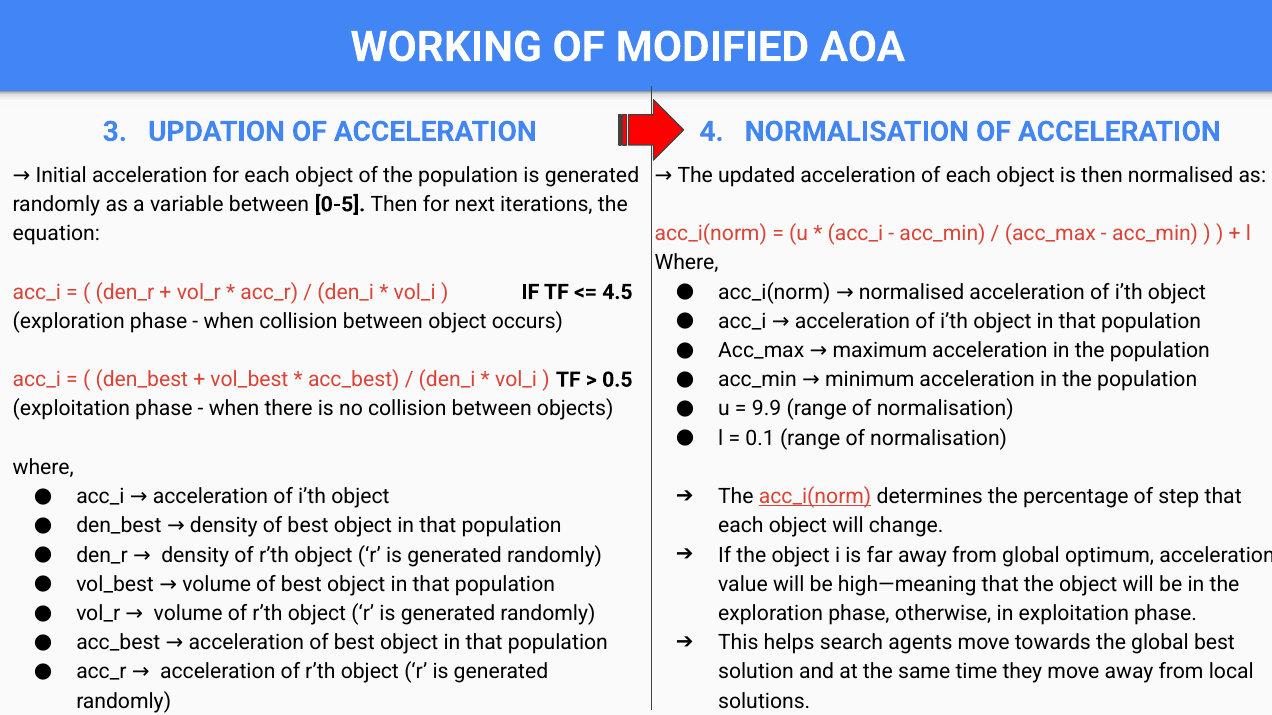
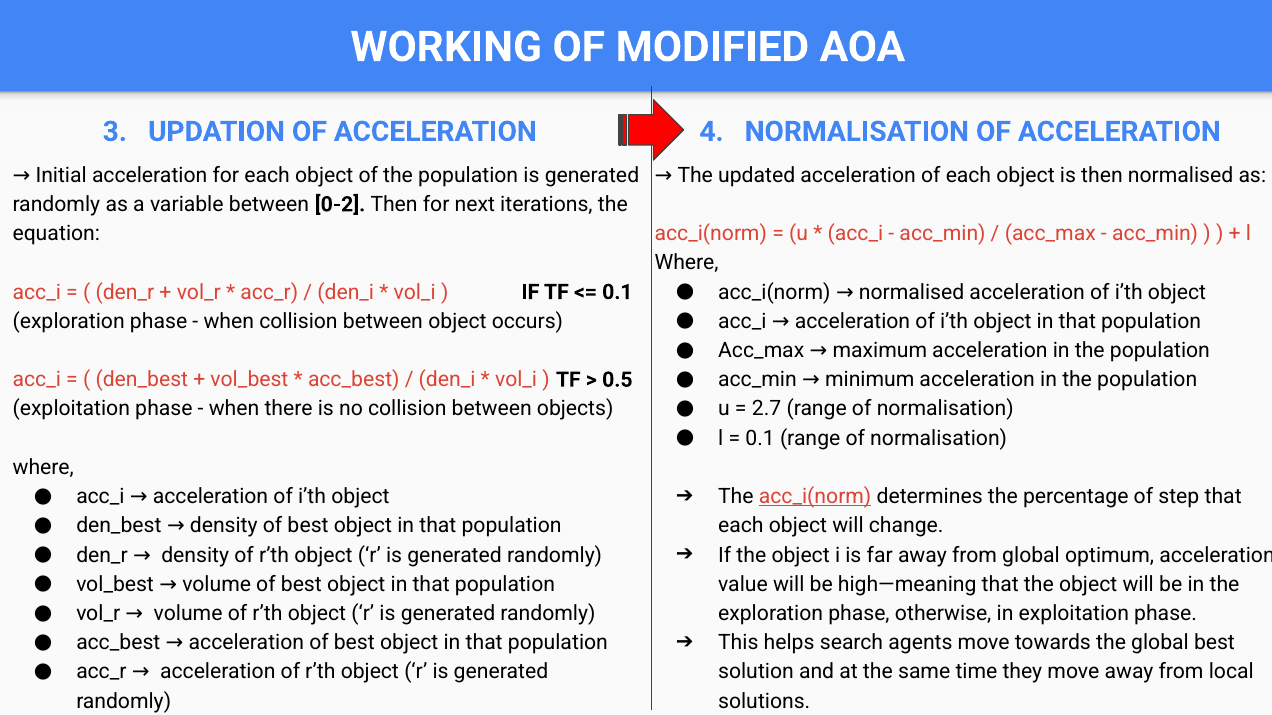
0-5: 0-5 -> 0-2
4.5 at (617, 292): 4.5 -> 0.1
9.9: 9.9 -> 2.7
